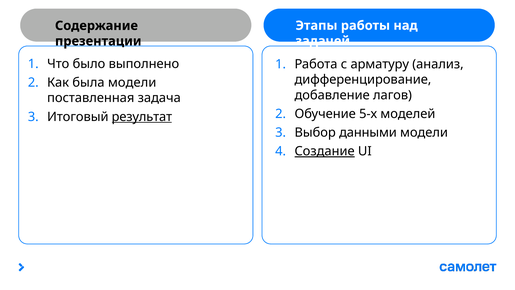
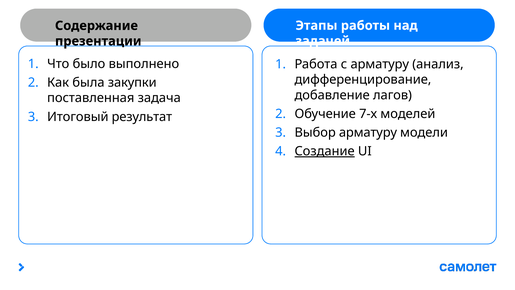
была модели: модели -> закупки
5-х: 5-х -> 7-х
результат underline: present -> none
Выбор данными: данными -> арматуру
